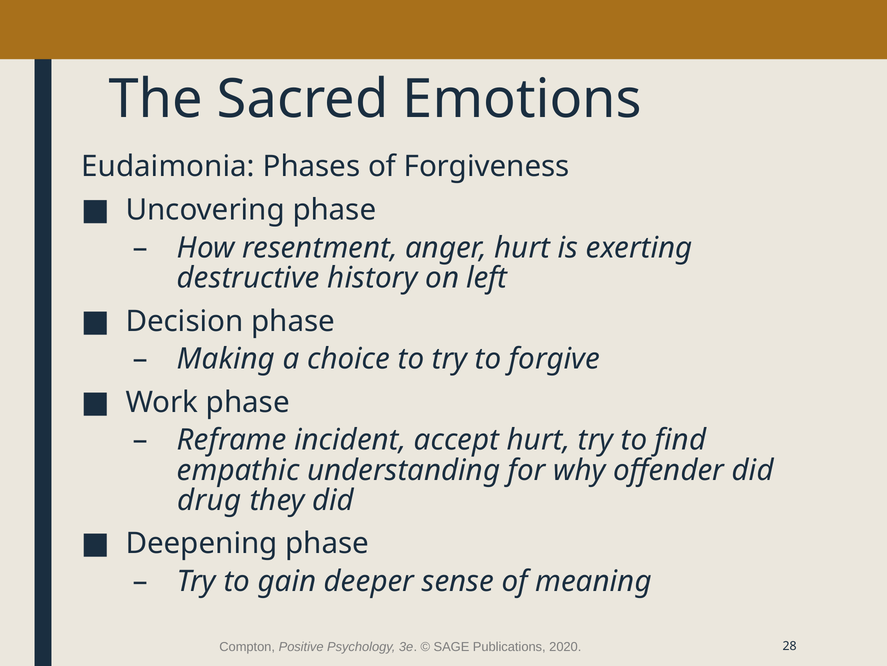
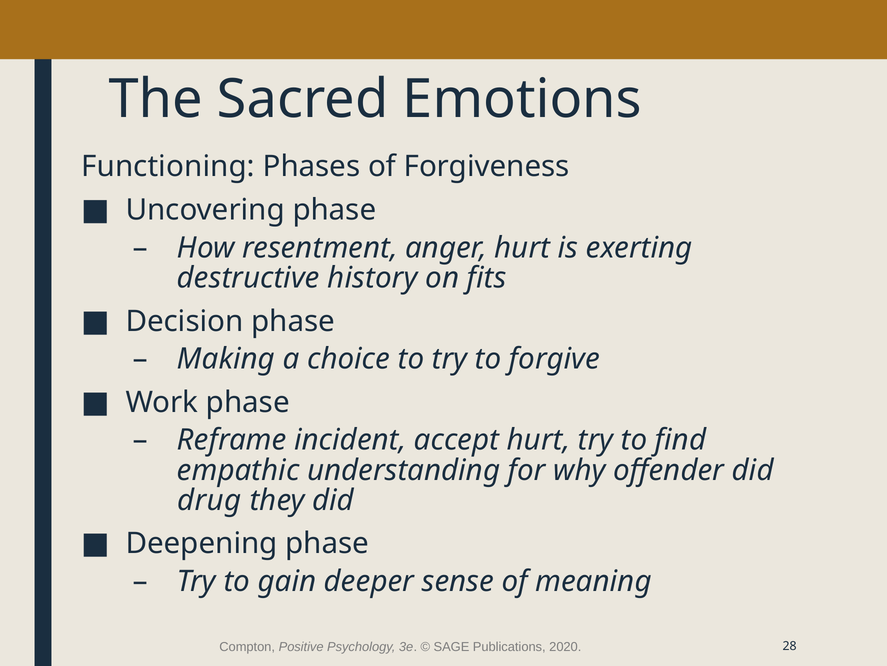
Eudaimonia: Eudaimonia -> Functioning
left: left -> fits
